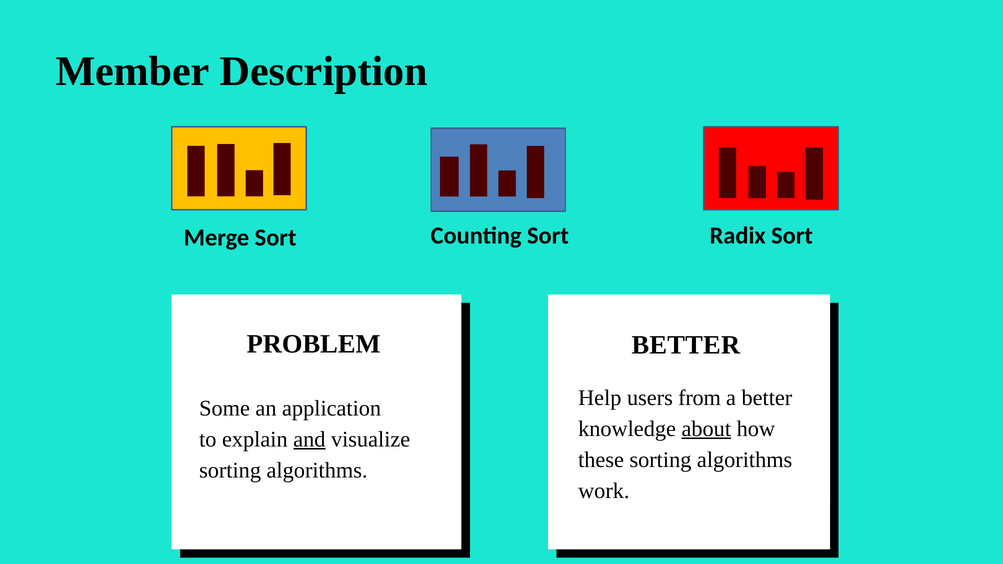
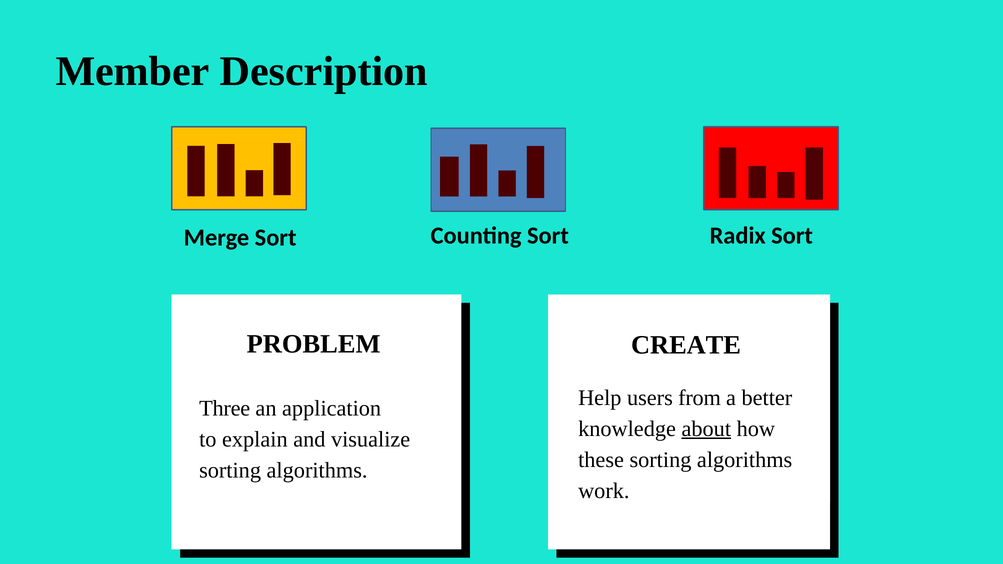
BETTER at (686, 345): BETTER -> CREATE
Some: Some -> Three
and underline: present -> none
